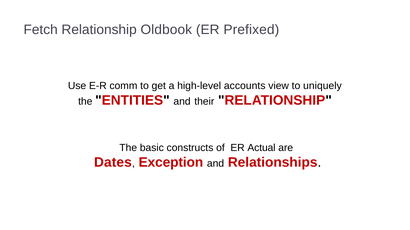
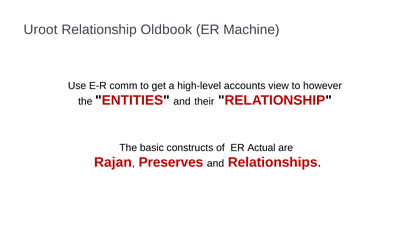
Fetch: Fetch -> Uroot
Prefixed: Prefixed -> Machine
uniquely: uniquely -> however
Dates: Dates -> Rajan
Exception: Exception -> Preserves
